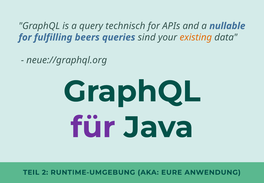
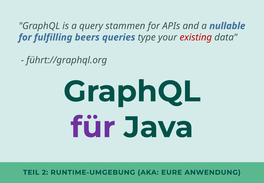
technisch: technisch -> stammen
sind: sind -> type
existing colour: orange -> red
neue://graphql.org: neue://graphql.org -> führt://graphql.org
